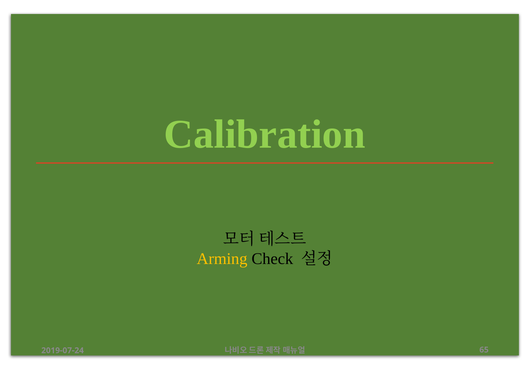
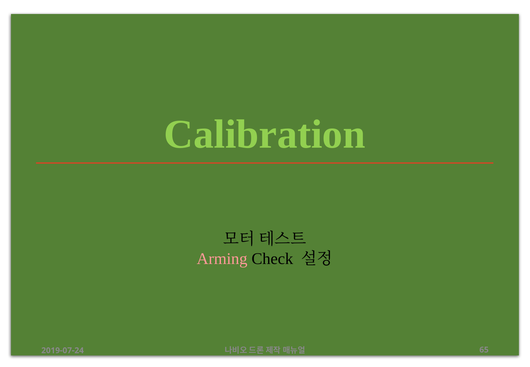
Arming colour: yellow -> pink
